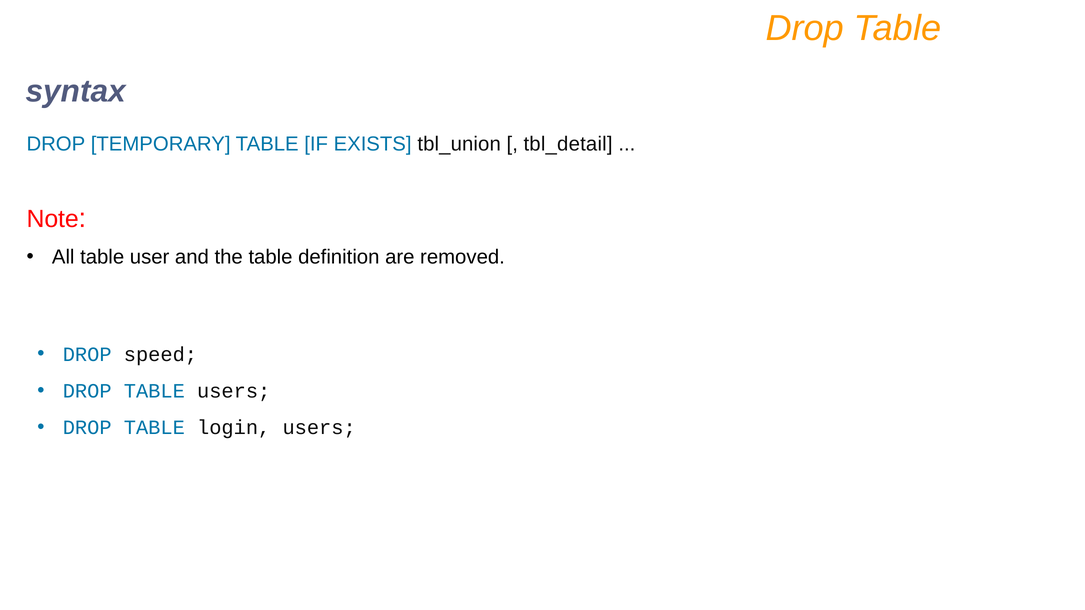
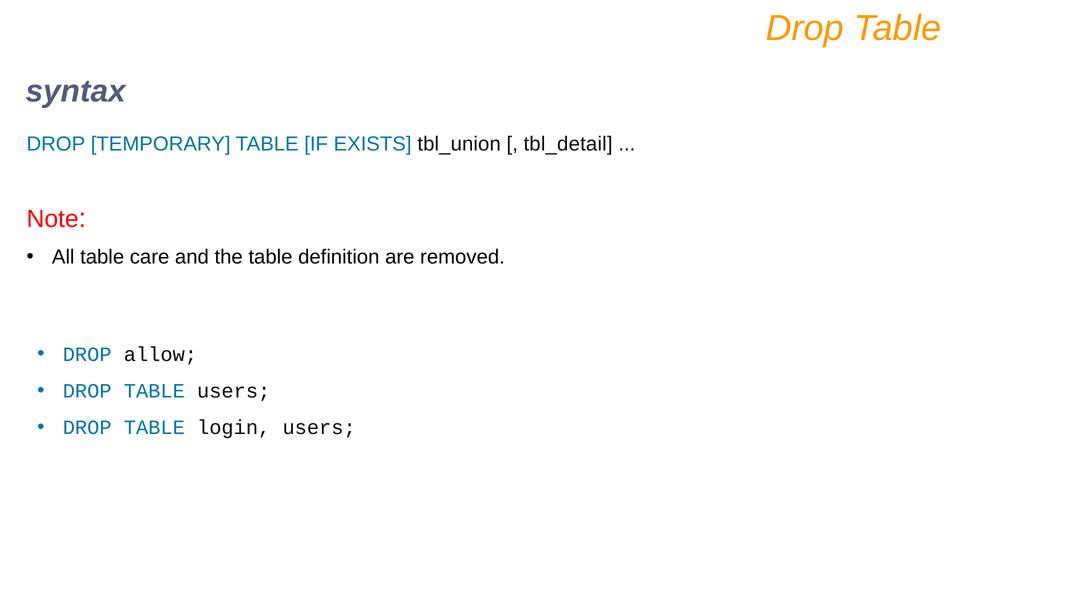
user: user -> care
speed: speed -> allow
